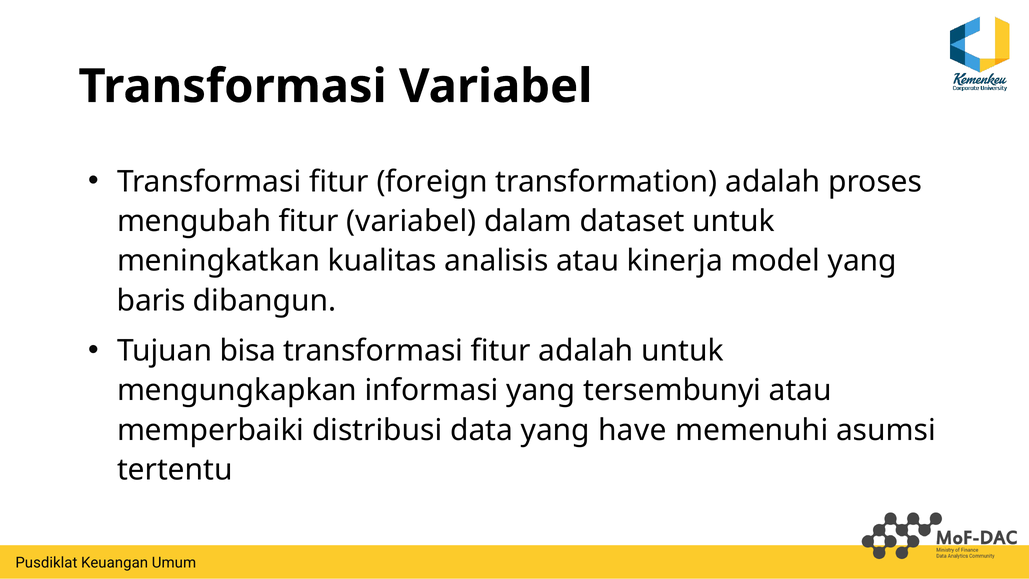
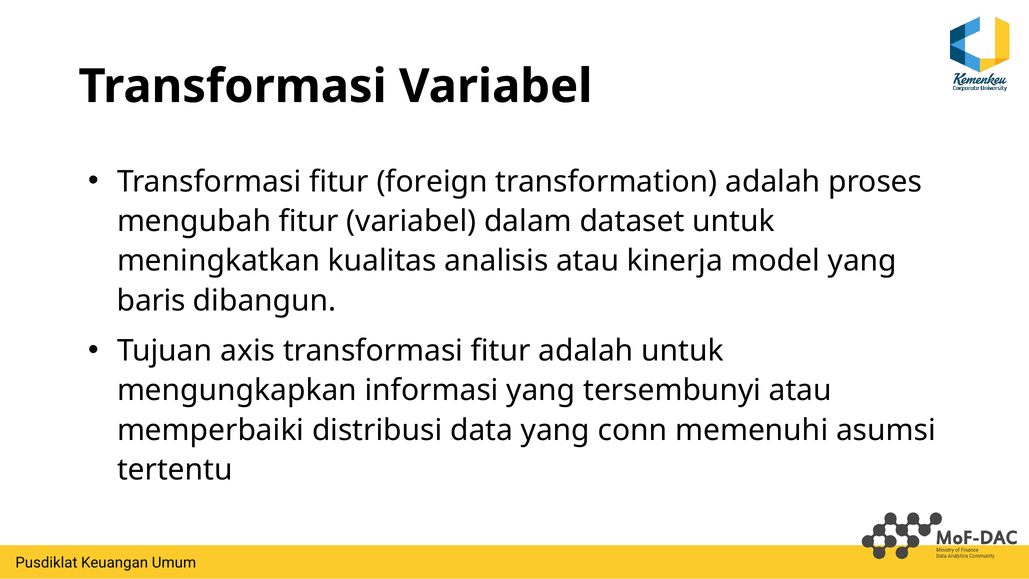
bisa: bisa -> axis
have: have -> conn
